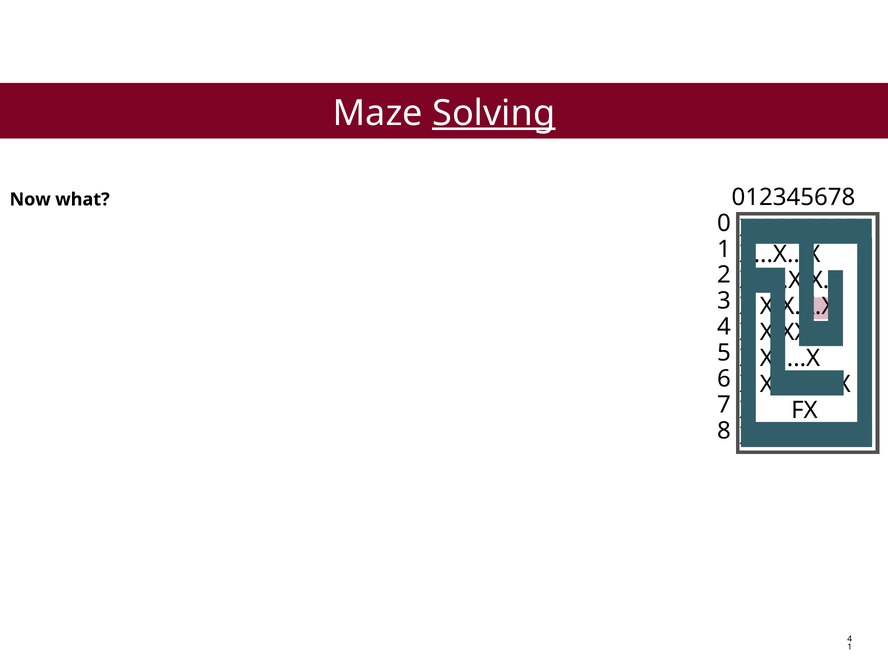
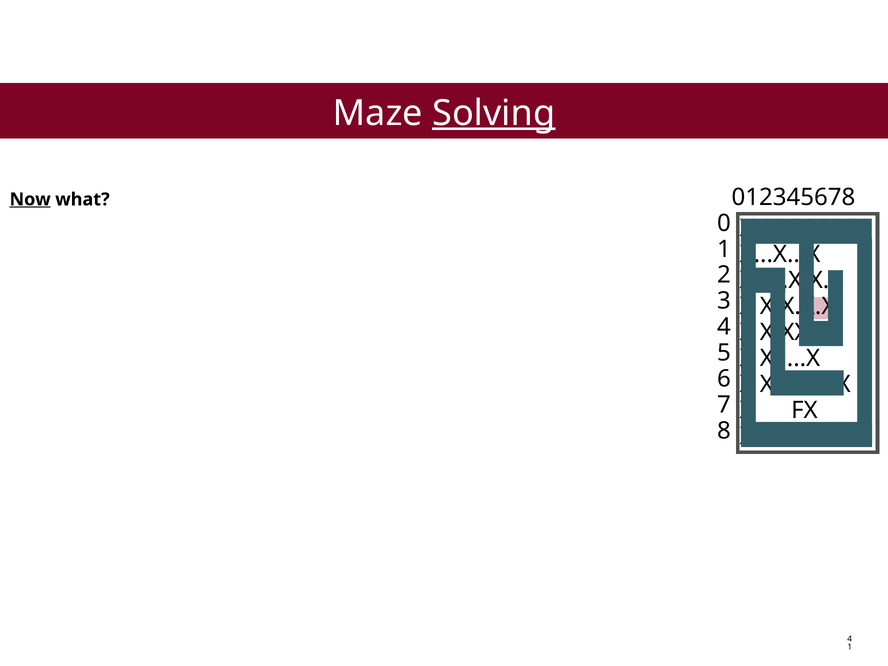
Now underline: none -> present
